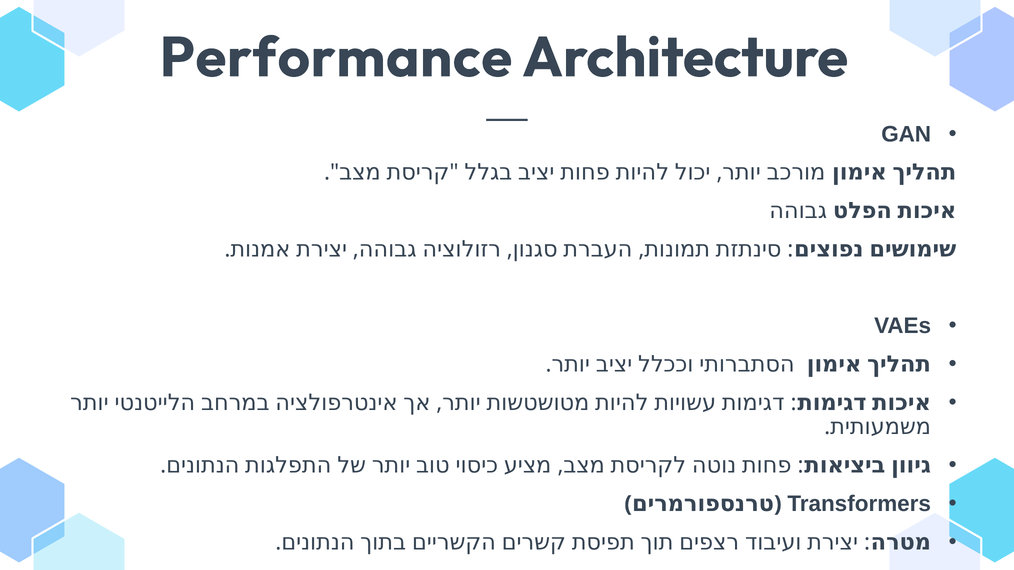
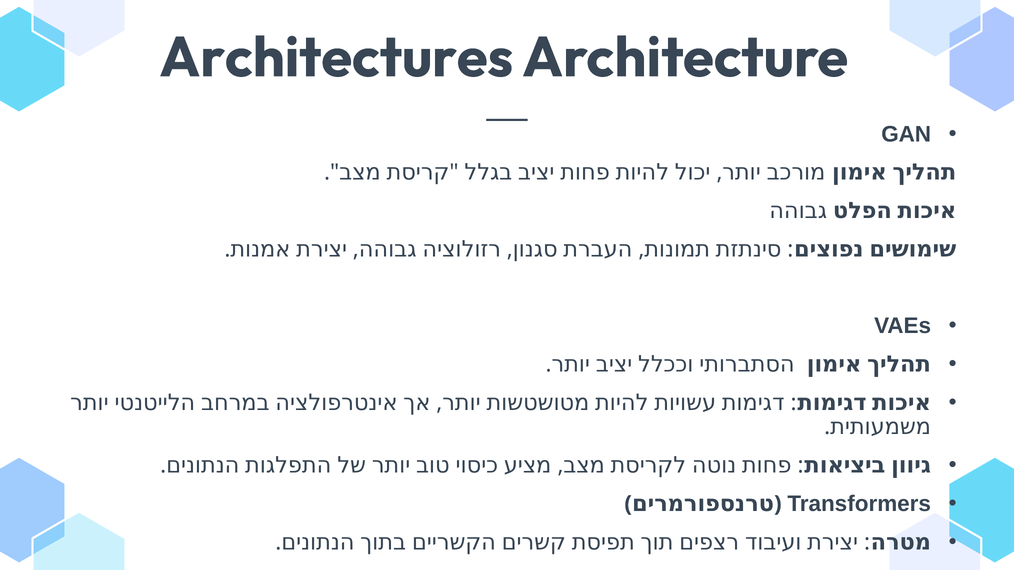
Performance: Performance -> Architectures
